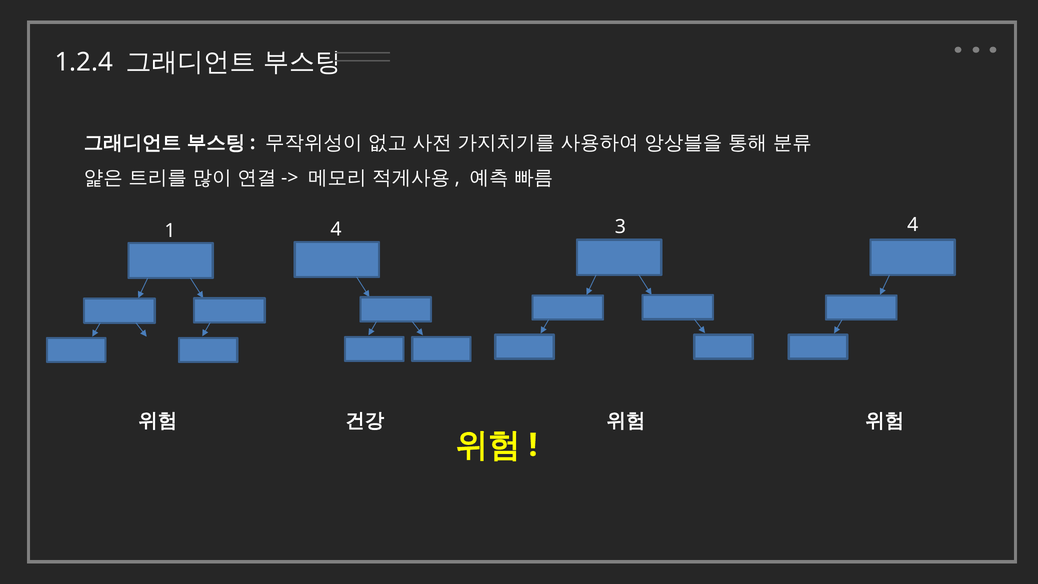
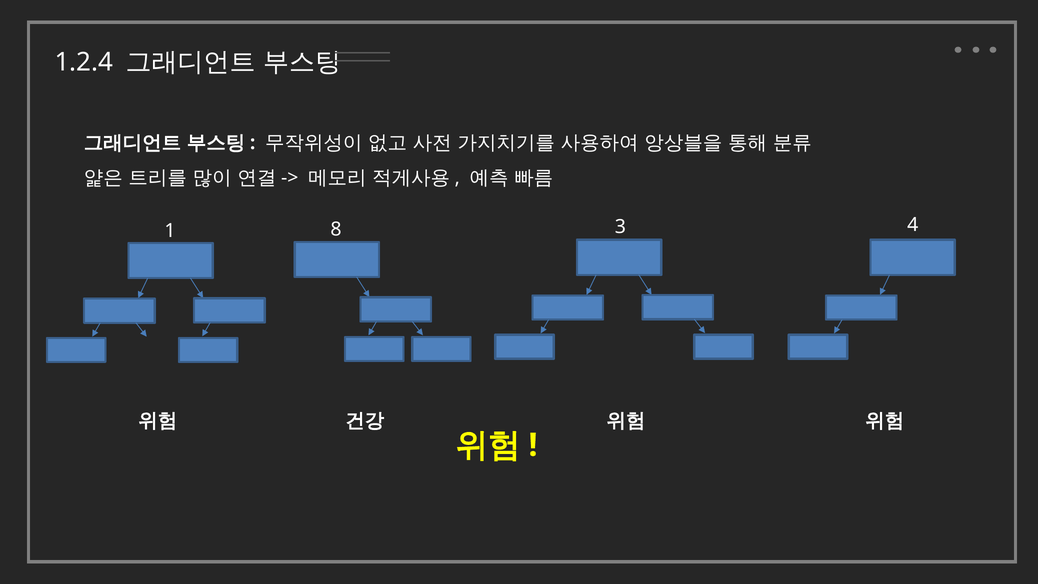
1 4: 4 -> 8
